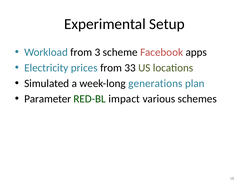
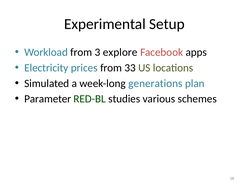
scheme: scheme -> explore
impact: impact -> studies
